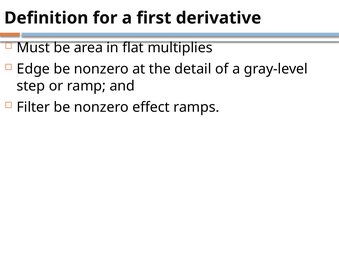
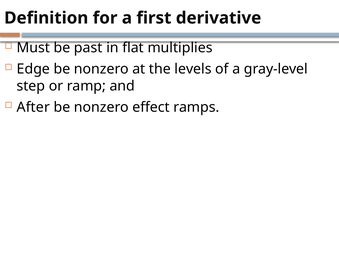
area: area -> past
detail: detail -> levels
Filter: Filter -> After
